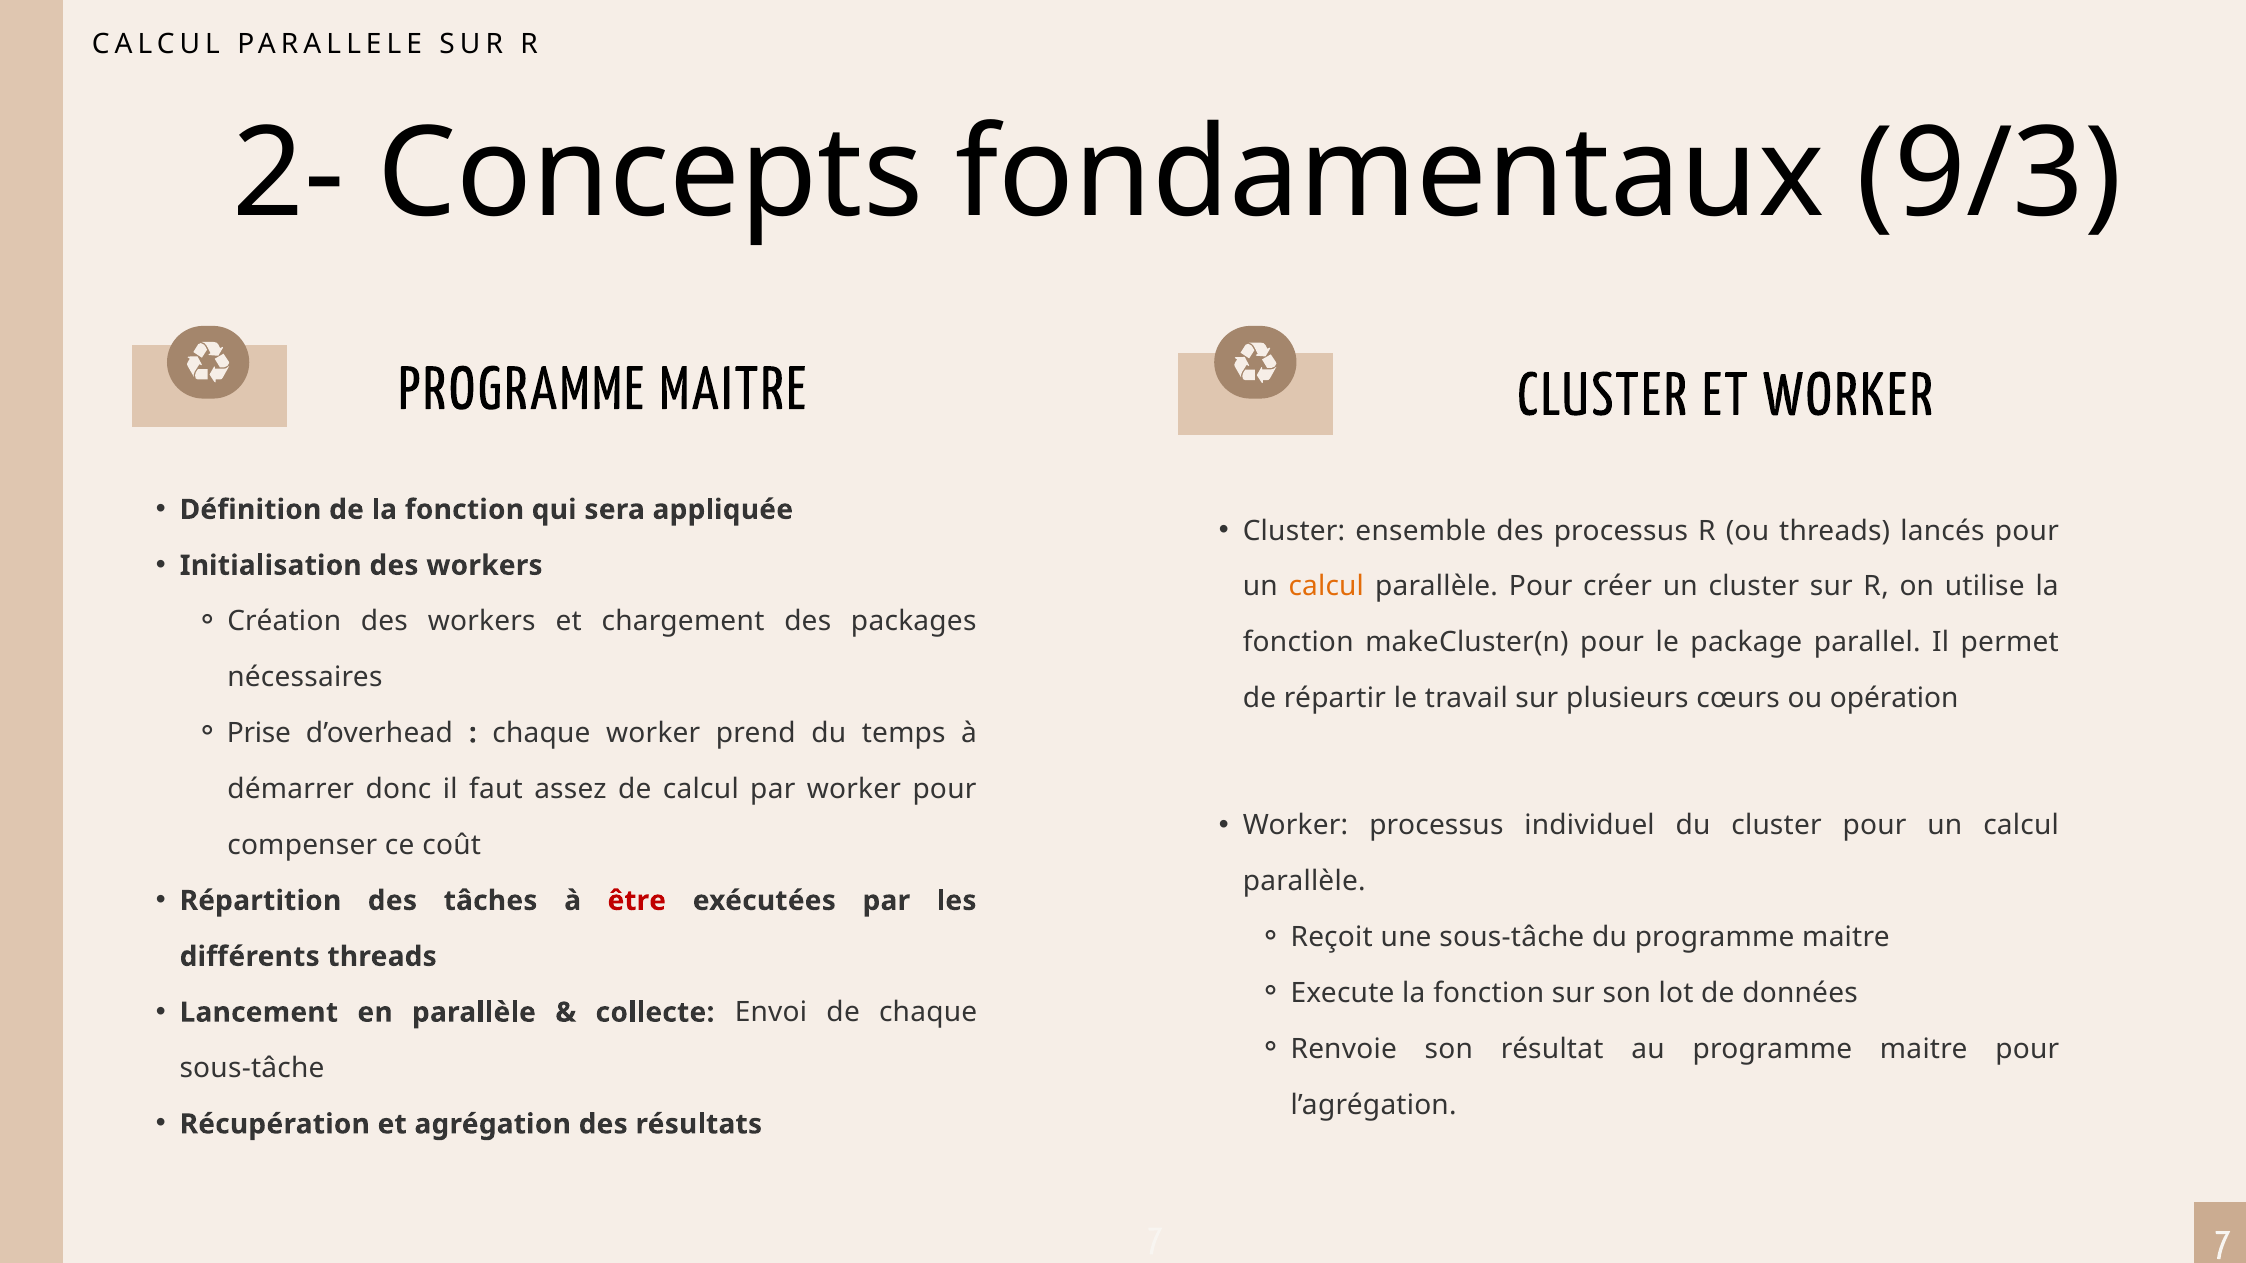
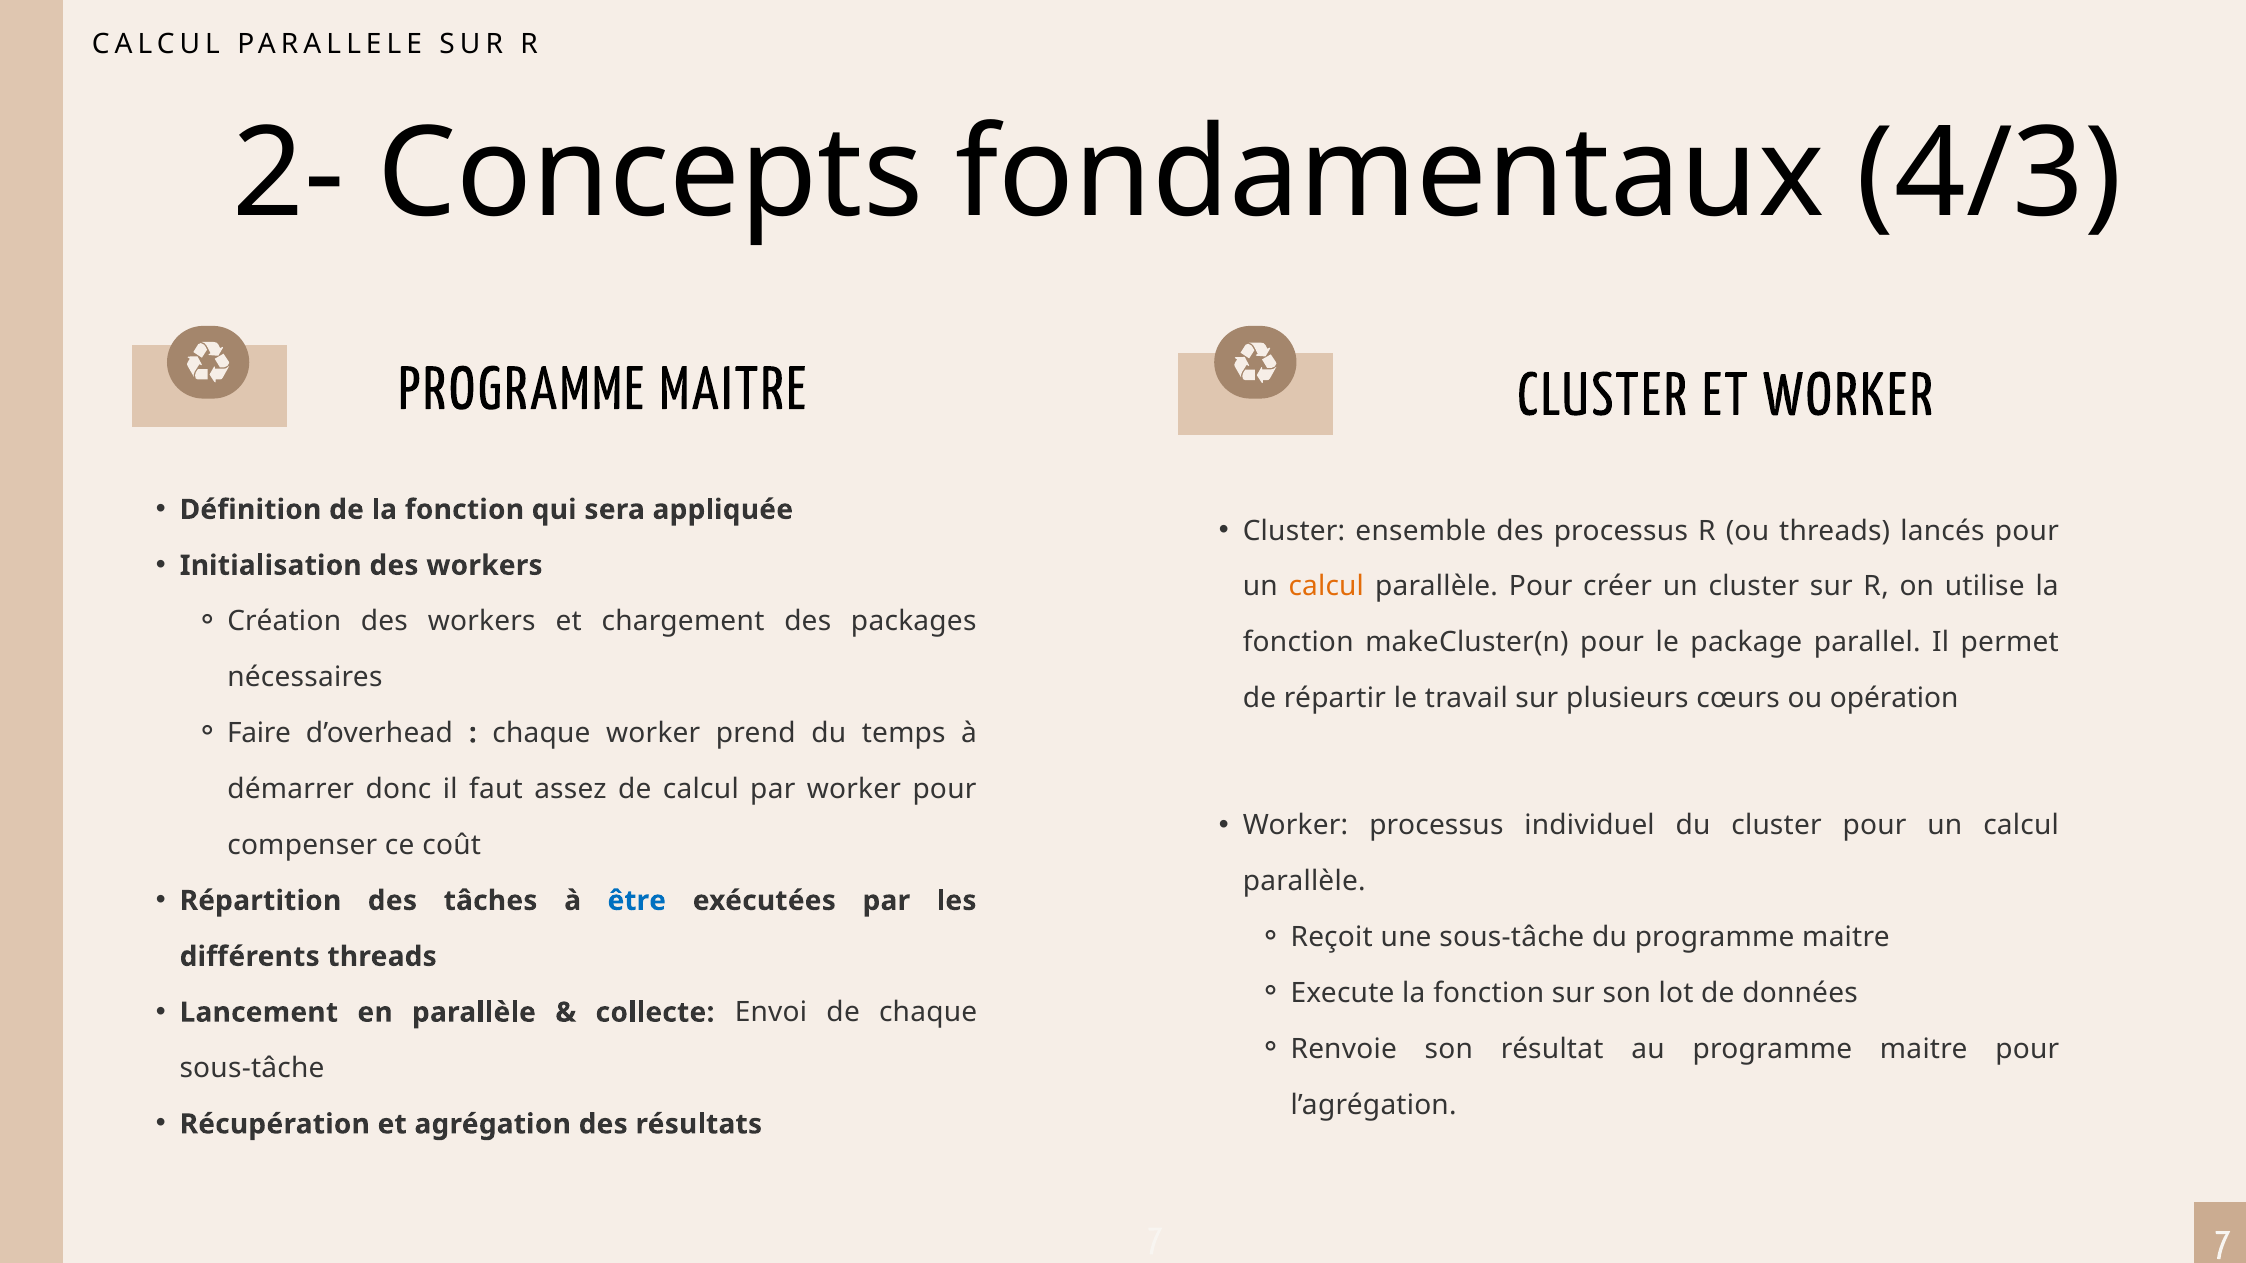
9/3: 9/3 -> 4/3
Prise: Prise -> Faire
être colour: red -> blue
